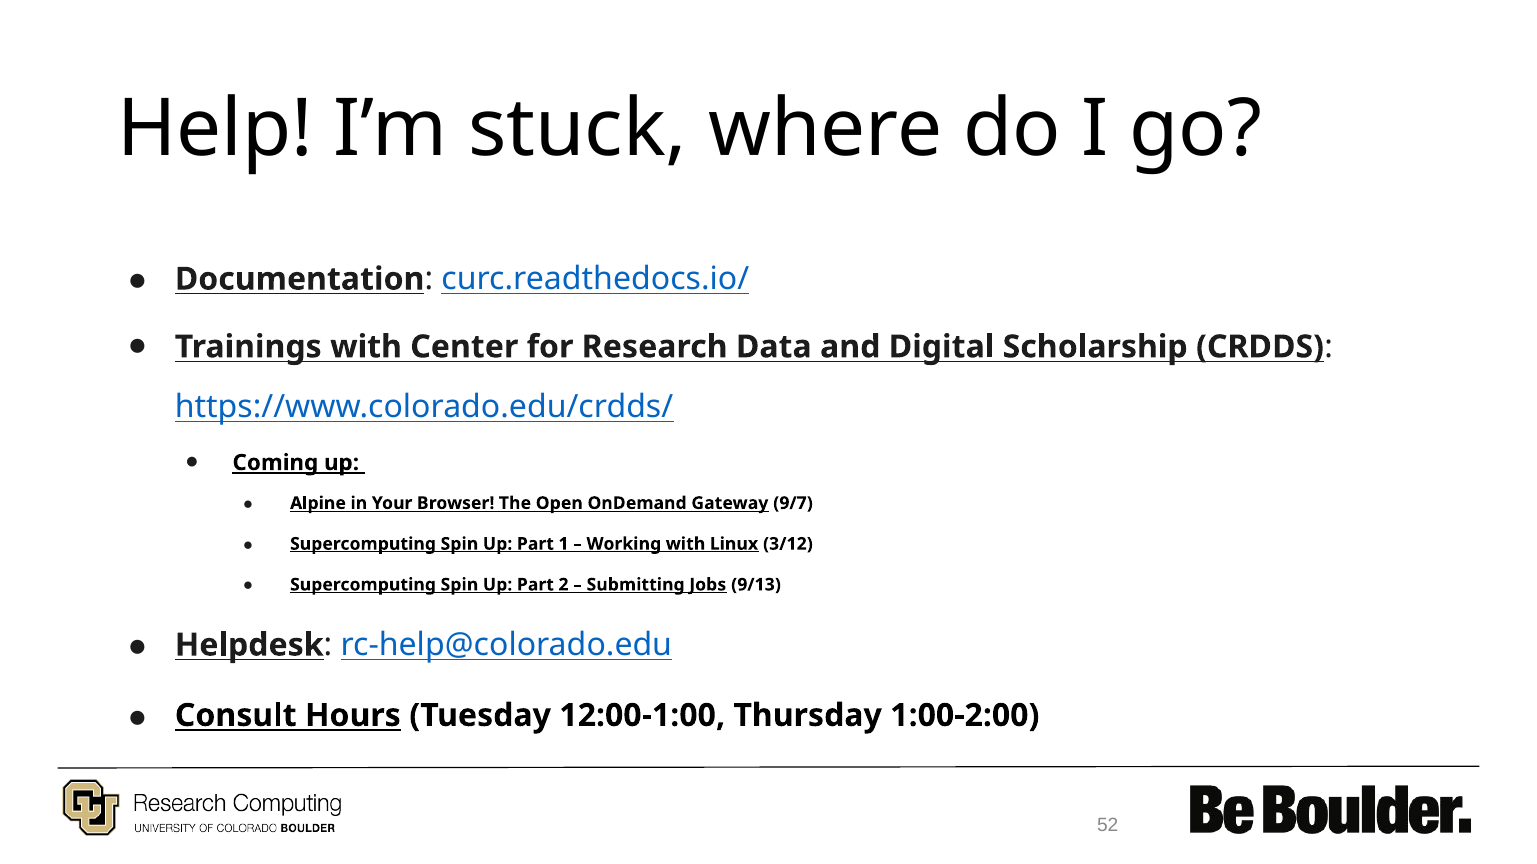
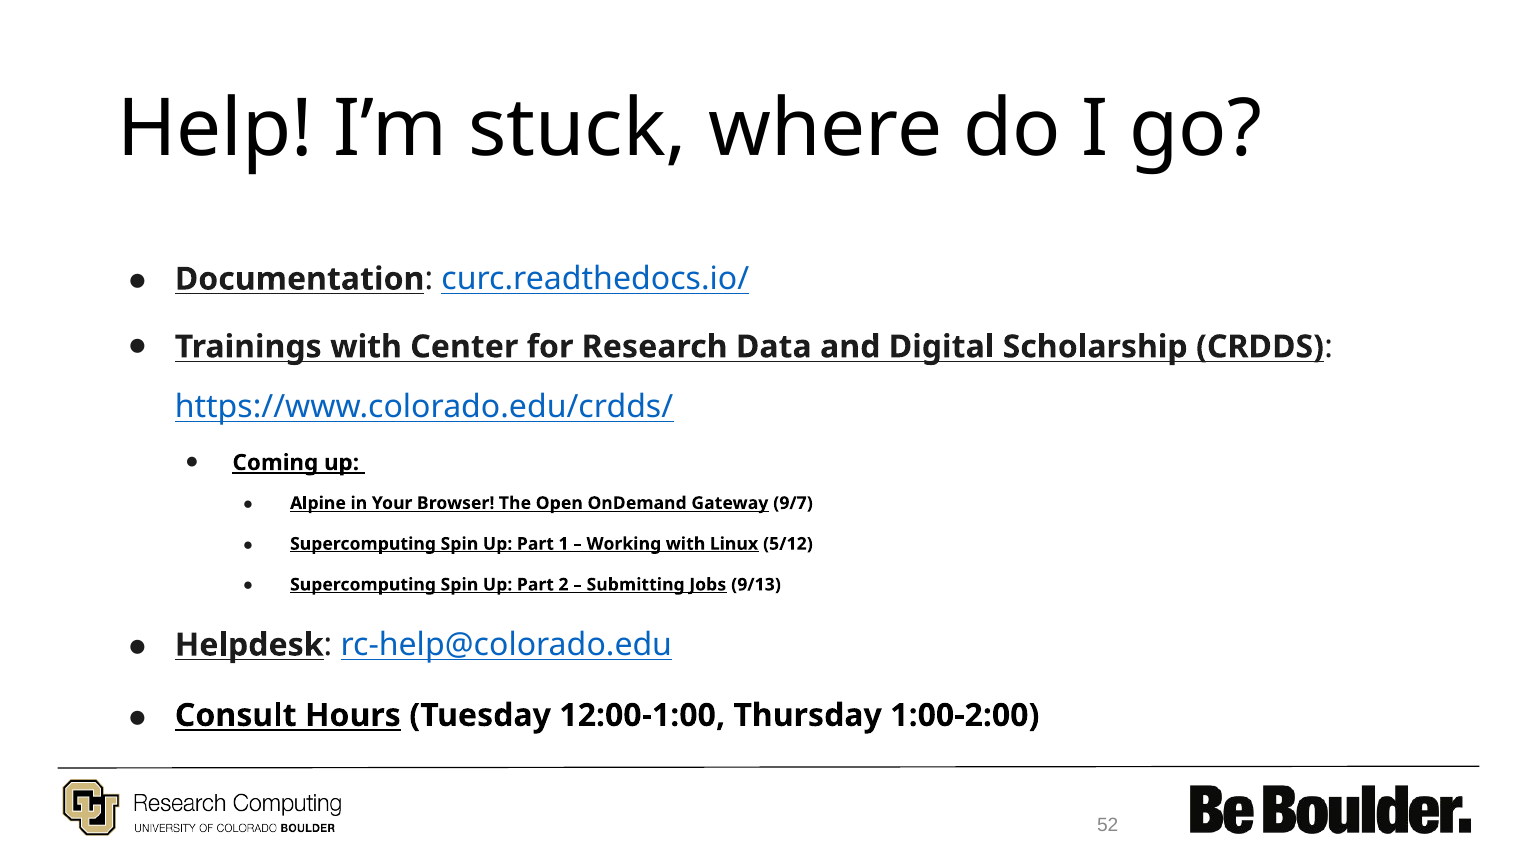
3/12: 3/12 -> 5/12
